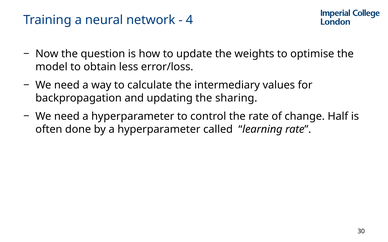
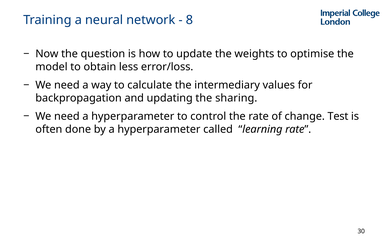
4: 4 -> 8
Half: Half -> Test
